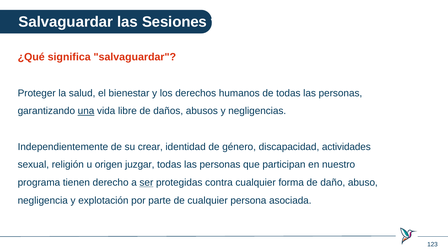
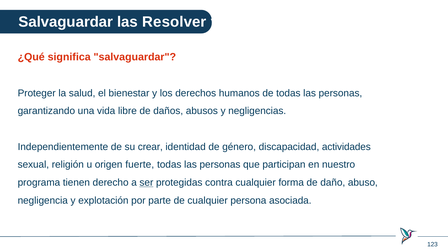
Sesiones: Sesiones -> Resolver
una underline: present -> none
juzgar: juzgar -> fuerte
